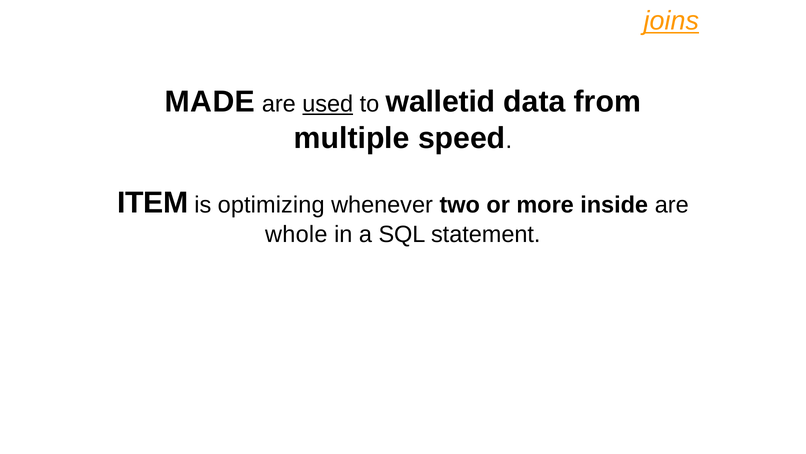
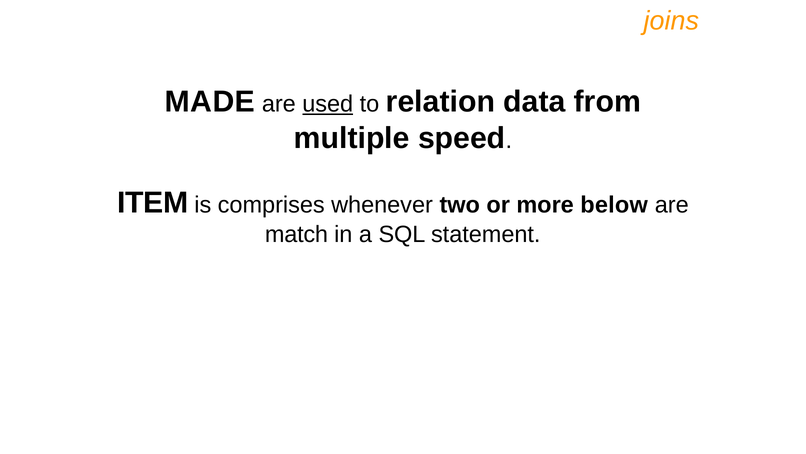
joins underline: present -> none
walletid: walletid -> relation
optimizing: optimizing -> comprises
inside: inside -> below
whole: whole -> match
